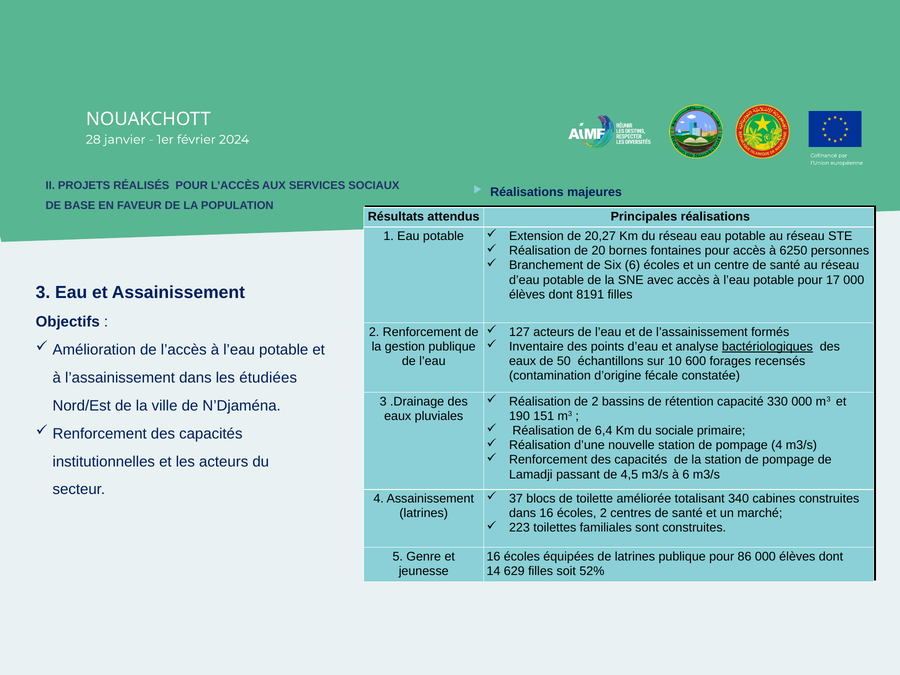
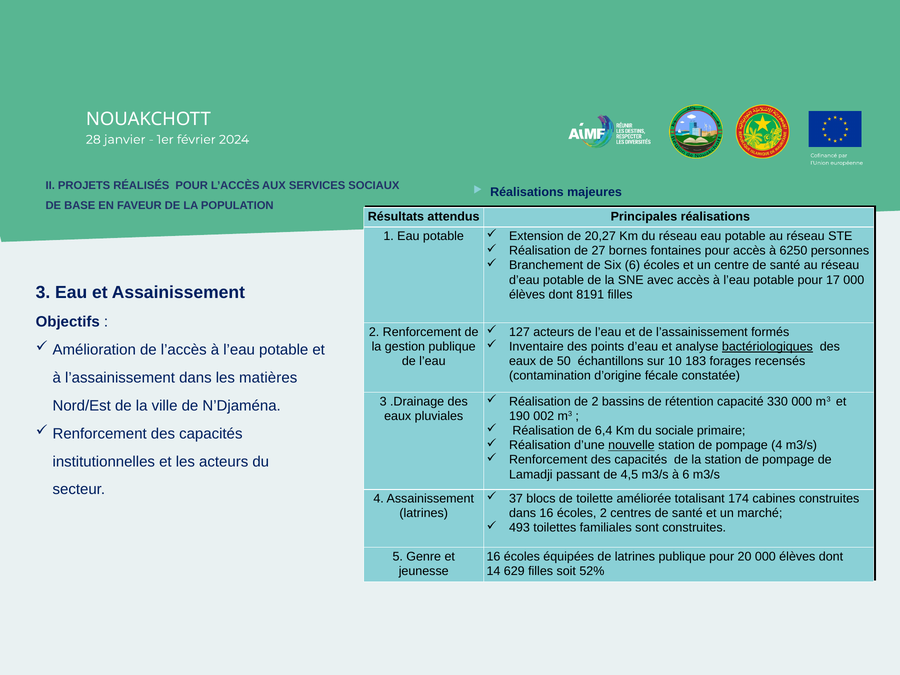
20: 20 -> 27
600: 600 -> 183
étudiées: étudiées -> matières
151: 151 -> 002
nouvelle underline: none -> present
340: 340 -> 174
223: 223 -> 493
86: 86 -> 20
